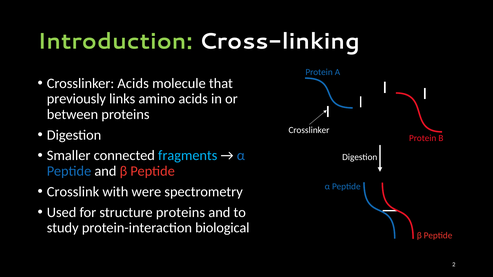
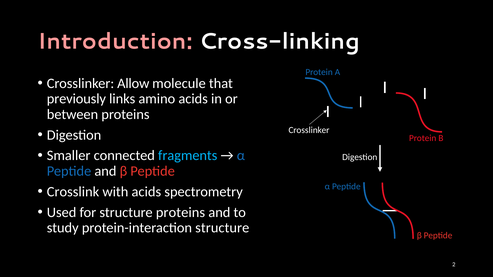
Introduction colour: light green -> pink
Crosslinker Acids: Acids -> Allow
with were: were -> acids
protein-interaction biological: biological -> structure
